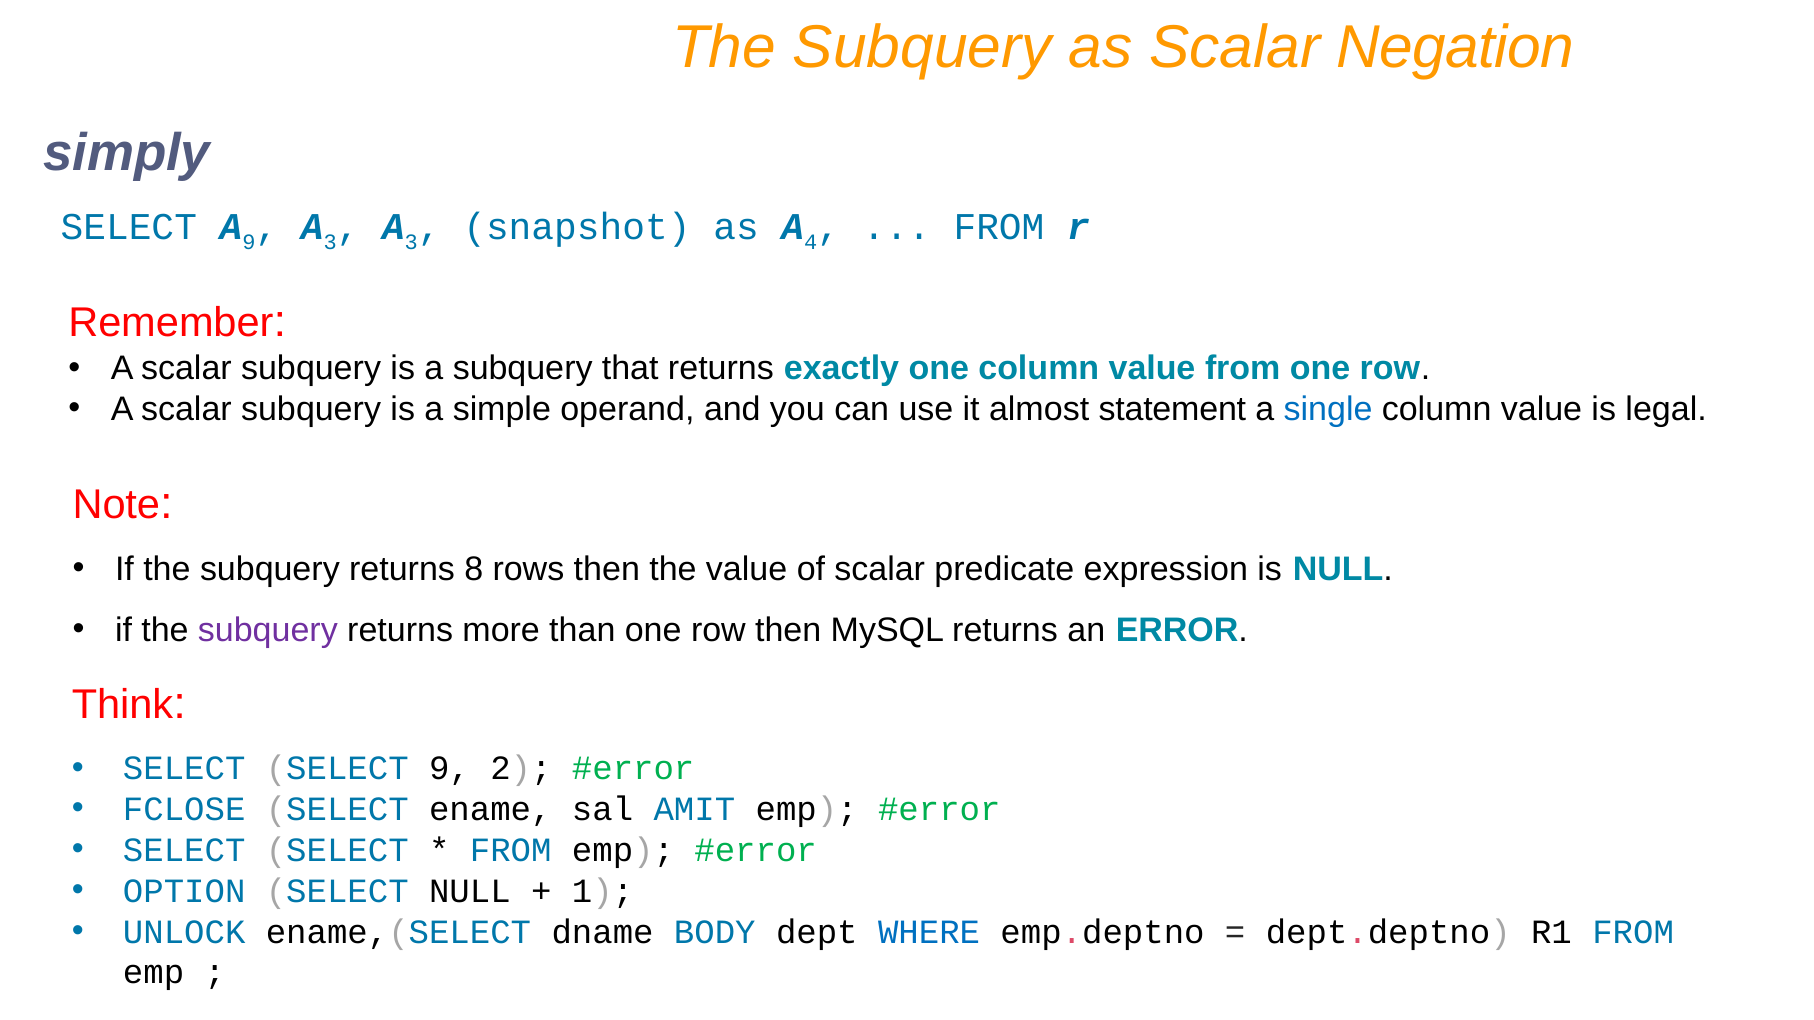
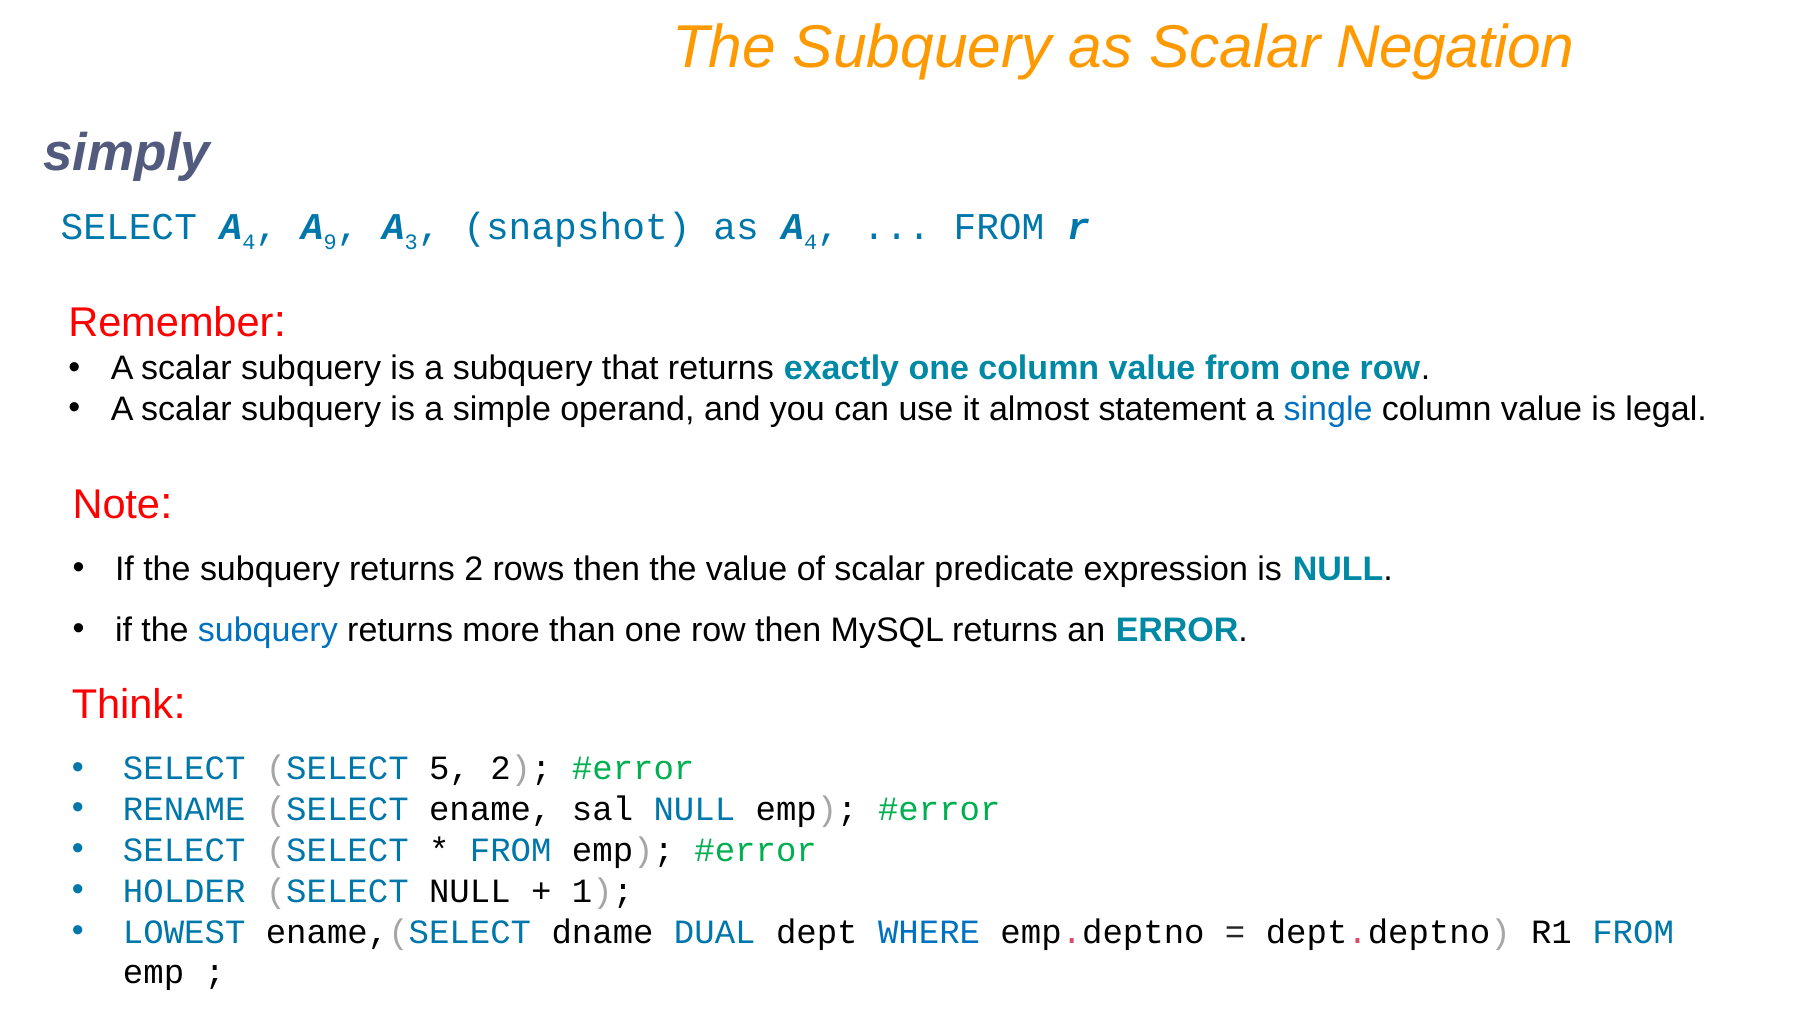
SELECT A 9: 9 -> 4
3 at (330, 242): 3 -> 9
returns 8: 8 -> 2
subquery at (268, 630) colour: purple -> blue
SELECT 9: 9 -> 5
FCLOSE: FCLOSE -> RENAME
sal AMIT: AMIT -> NULL
OPTION: OPTION -> HOLDER
UNLOCK: UNLOCK -> LOWEST
BODY: BODY -> DUAL
